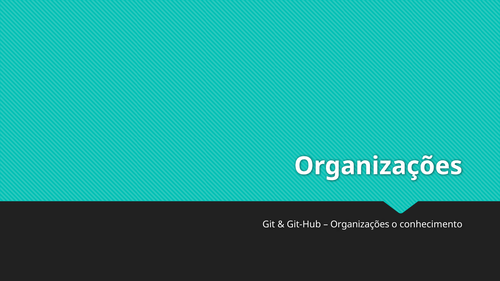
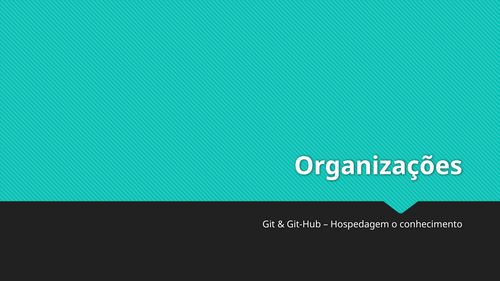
Organizações at (360, 225): Organizações -> Hospedagem
